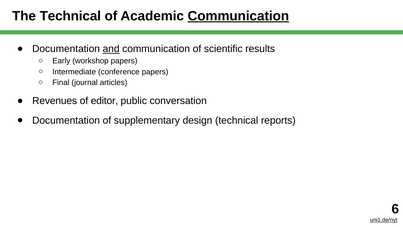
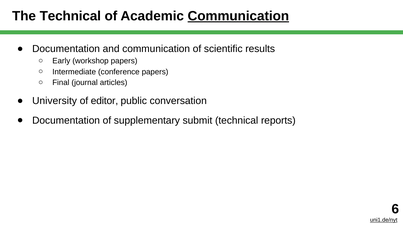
and underline: present -> none
Revenues: Revenues -> University
design: design -> submit
